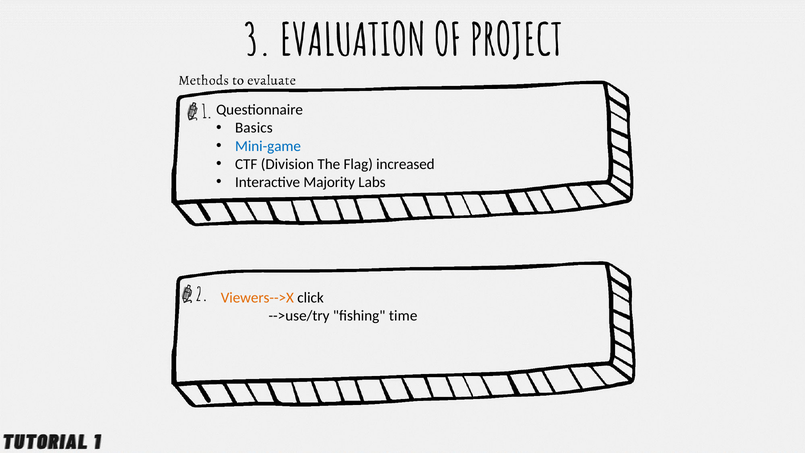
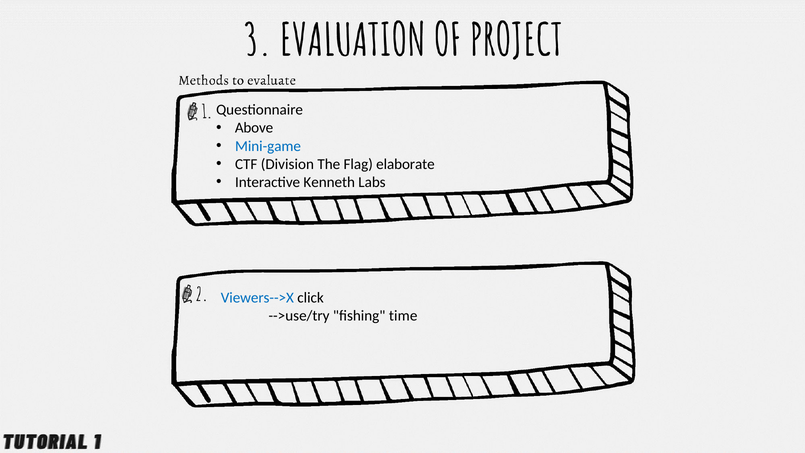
Basics: Basics -> Above
increased: increased -> elaborate
Majority: Majority -> Kenneth
Viewers-->X colour: orange -> blue
